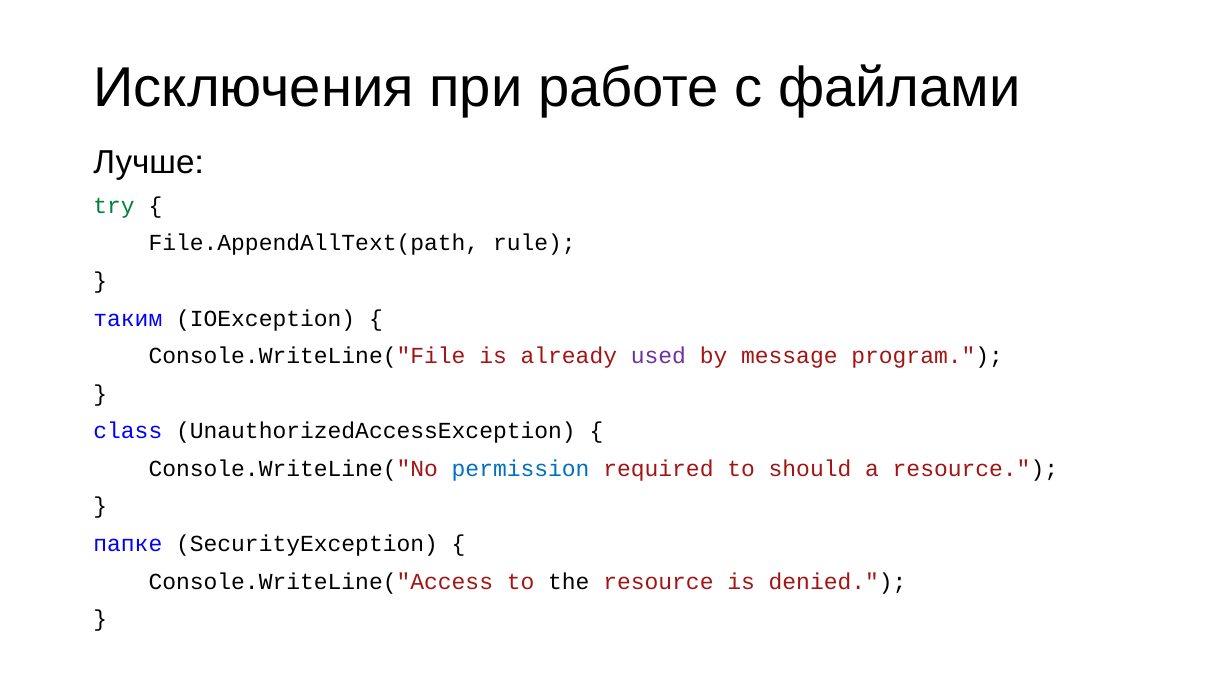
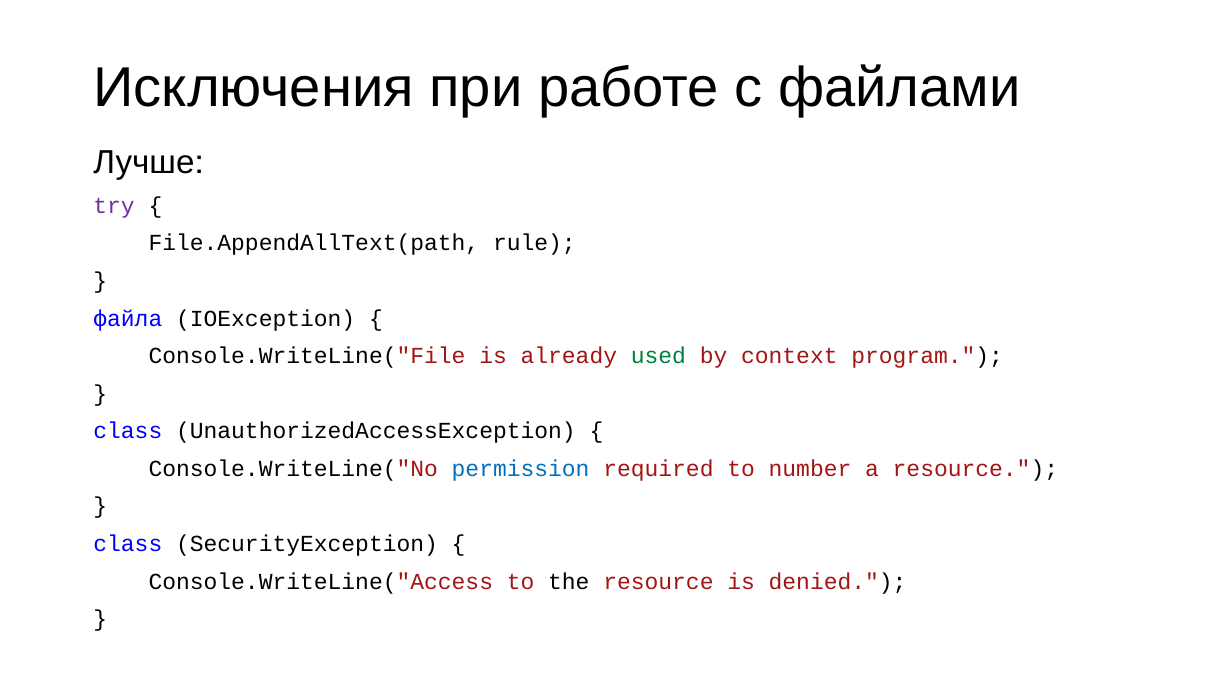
try colour: green -> purple
таким: таким -> файла
used colour: purple -> green
message: message -> context
should: should -> number
папке at (128, 544): папке -> class
